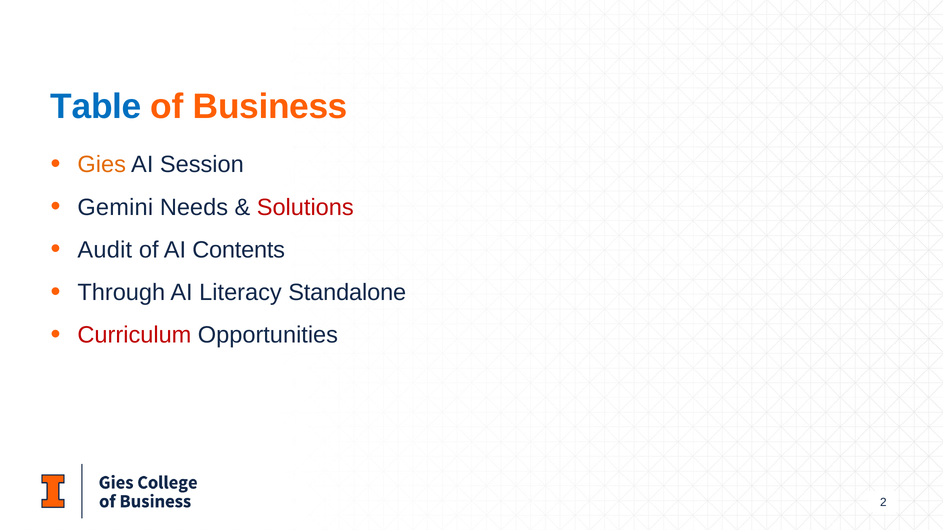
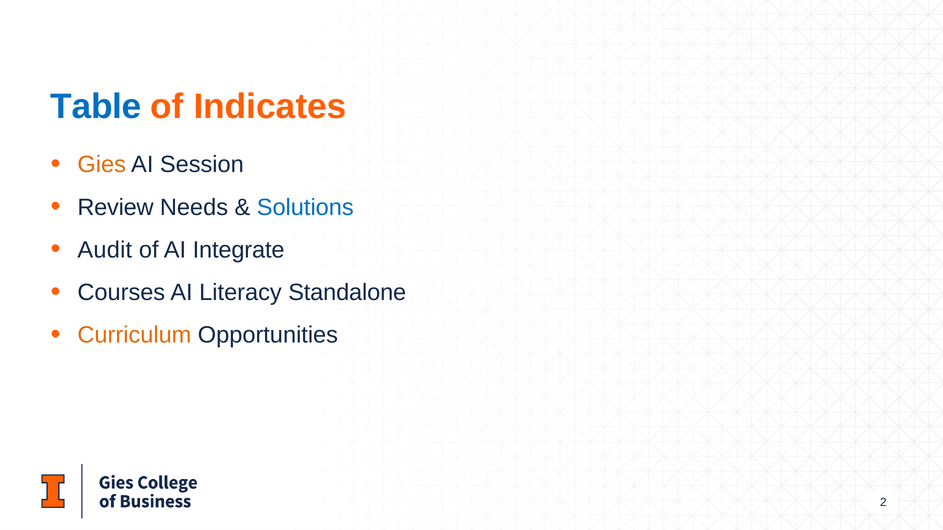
Business: Business -> Indicates
Gemini: Gemini -> Review
Solutions colour: red -> blue
Contents: Contents -> Integrate
Through: Through -> Courses
Curriculum colour: red -> orange
